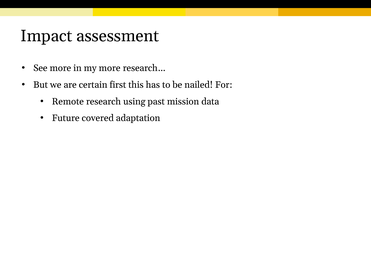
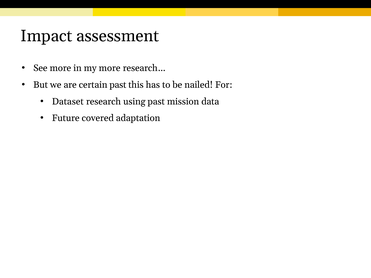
certain first: first -> past
Remote: Remote -> Dataset
